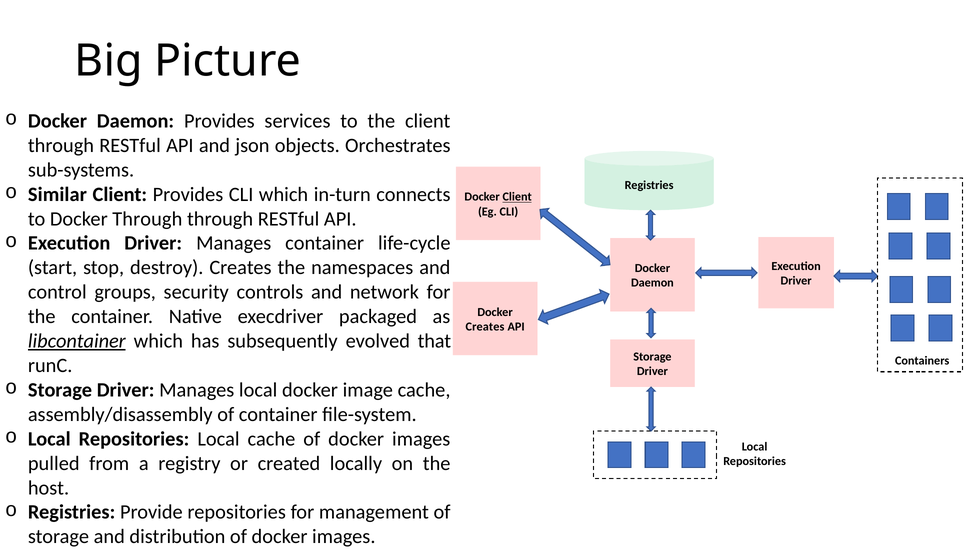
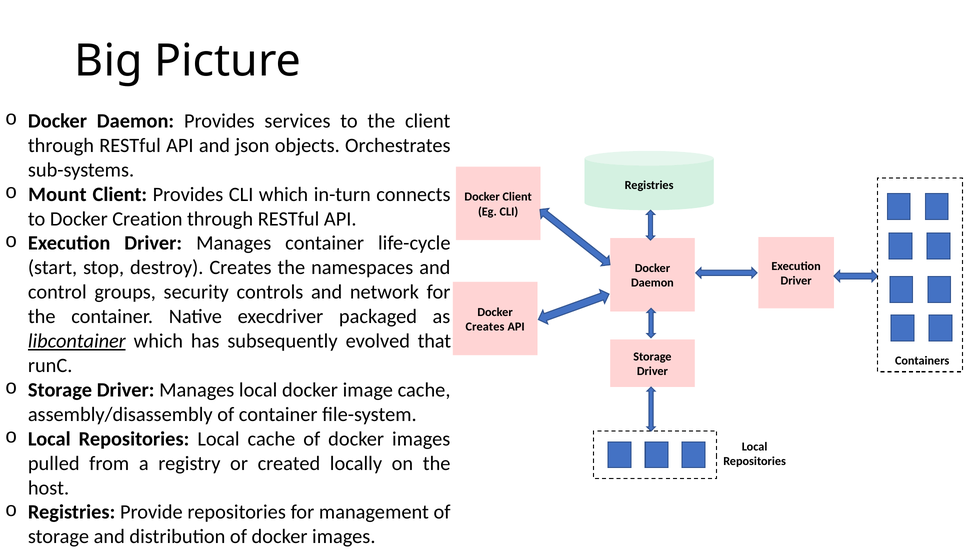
Similar: Similar -> Mount
Client at (517, 197) underline: present -> none
Docker Through: Through -> Creation
